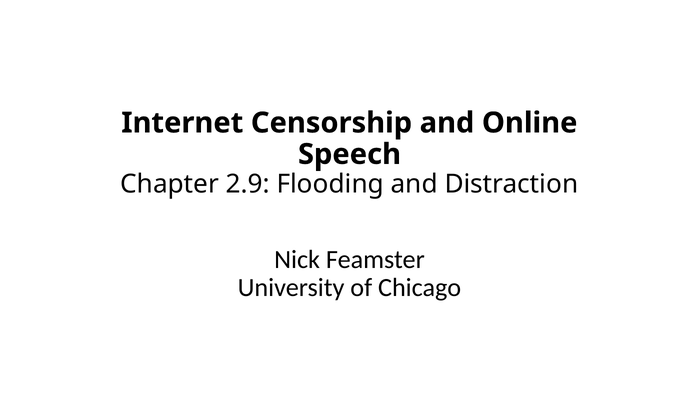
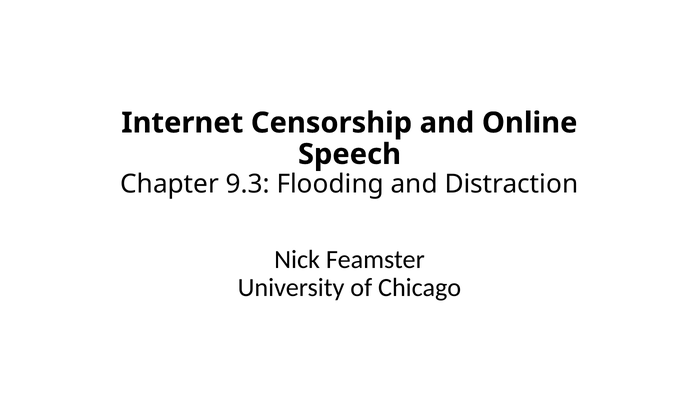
2.9: 2.9 -> 9.3
